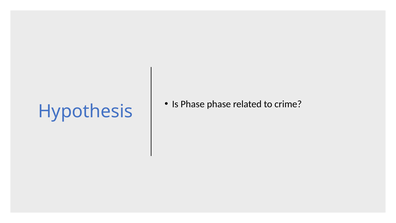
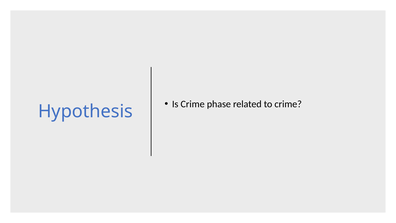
Is Phase: Phase -> Crime
